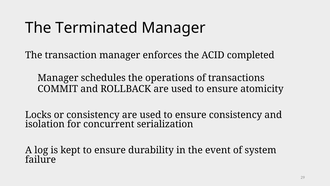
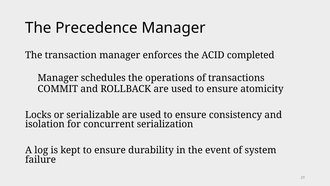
Terminated: Terminated -> Precedence
or consistency: consistency -> serializable
